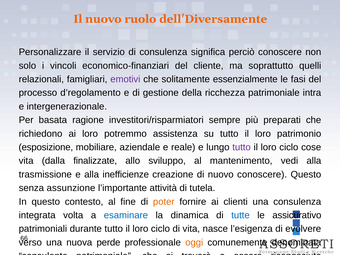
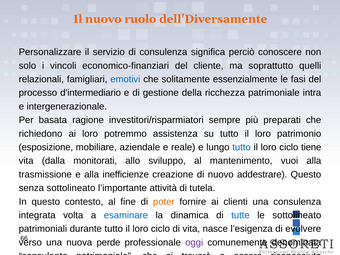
emotivi colour: purple -> blue
d’regolamento: d’regolamento -> d’intermediario
tutto at (242, 147) colour: purple -> blue
cose: cose -> tiene
finalizzate: finalizzate -> monitorati
vedi: vedi -> vuoi
nuovo conoscere: conoscere -> addestrare
senza assunzione: assunzione -> sottolineato
le assicurativo: assicurativo -> sottolineato
oggi colour: orange -> purple
